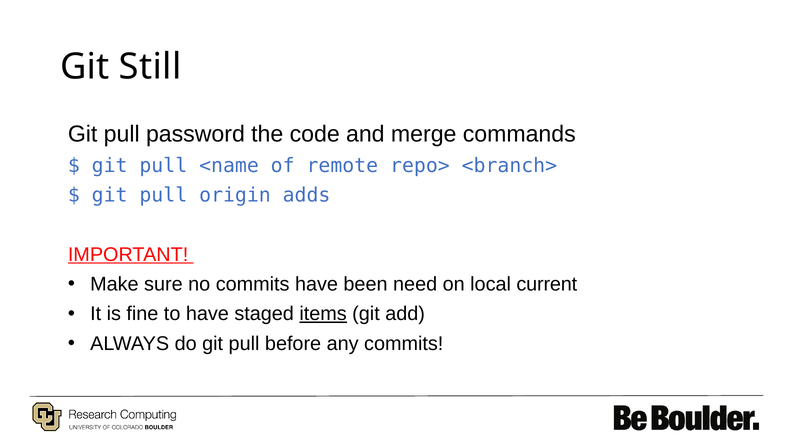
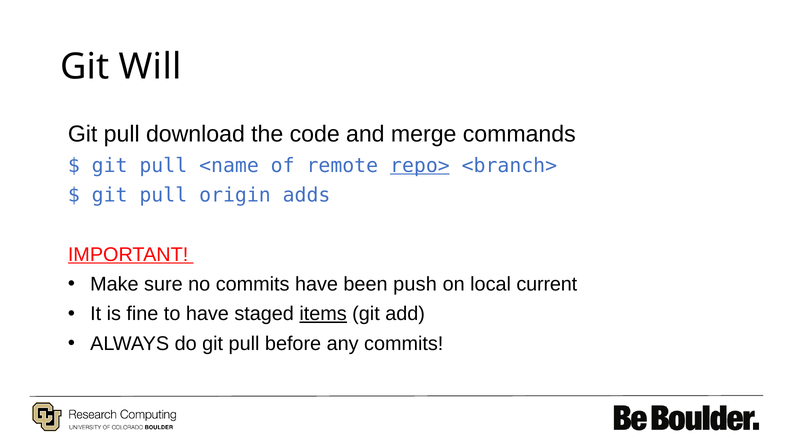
Still: Still -> Will
password: password -> download
repo> underline: none -> present
need: need -> push
